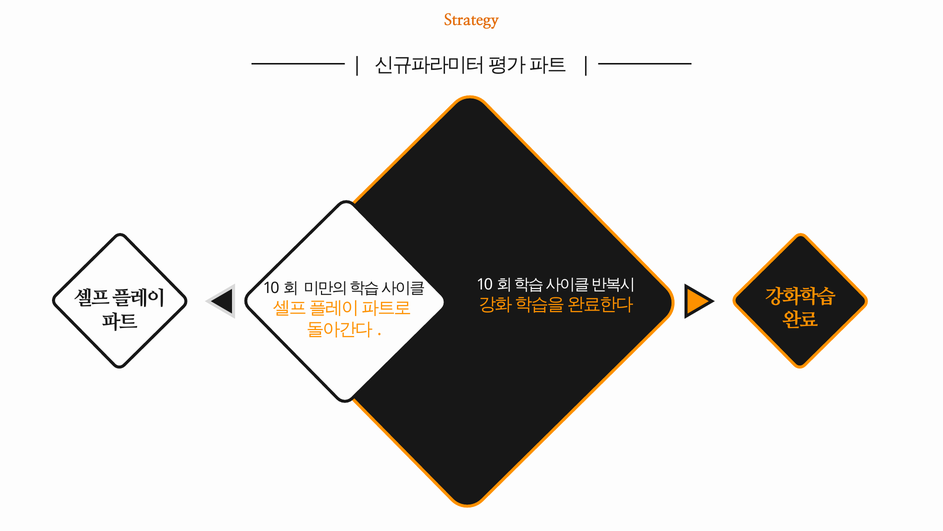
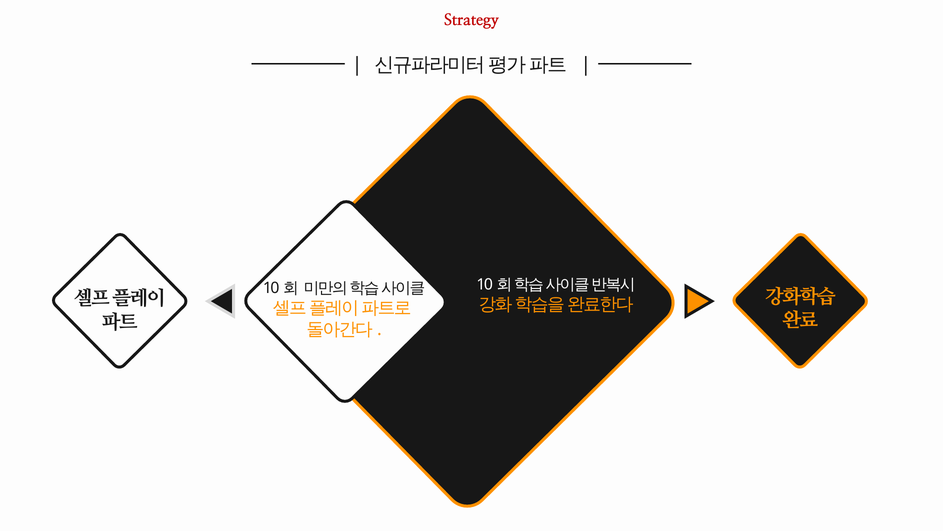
Strategy colour: orange -> red
